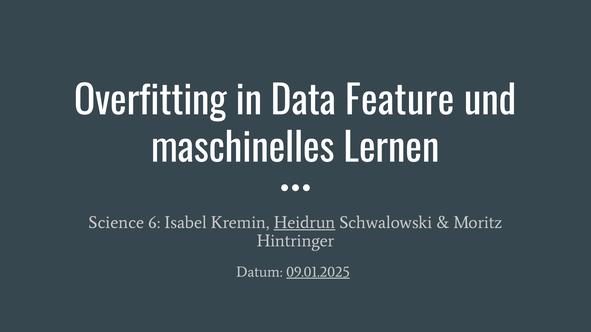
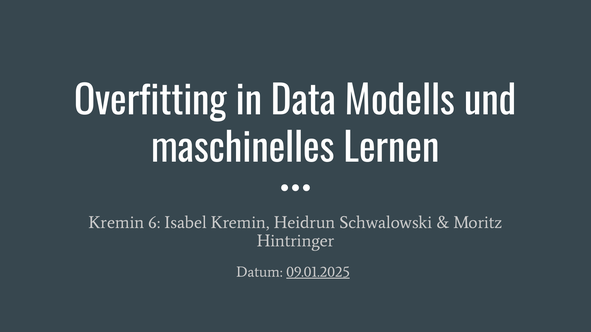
Feature: Feature -> Modells
Science at (116, 223): Science -> Kremin
Heidrun underline: present -> none
